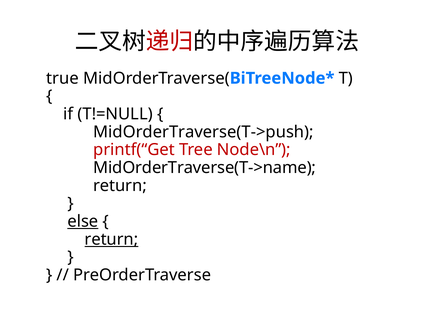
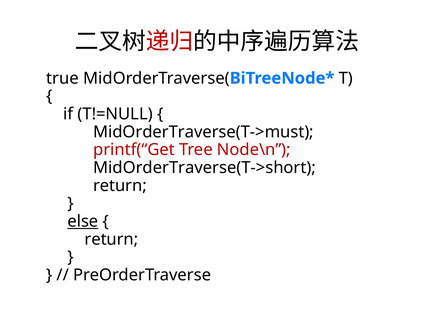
MidOrderTraverse(T->push: MidOrderTraverse(T->push -> MidOrderTraverse(T->must
MidOrderTraverse(T->name: MidOrderTraverse(T->name -> MidOrderTraverse(T->short
return at (111, 239) underline: present -> none
